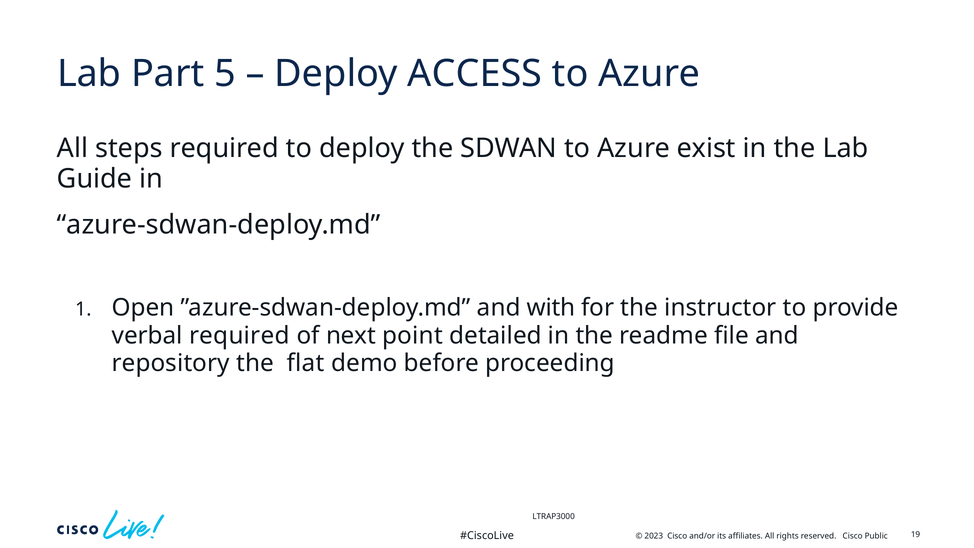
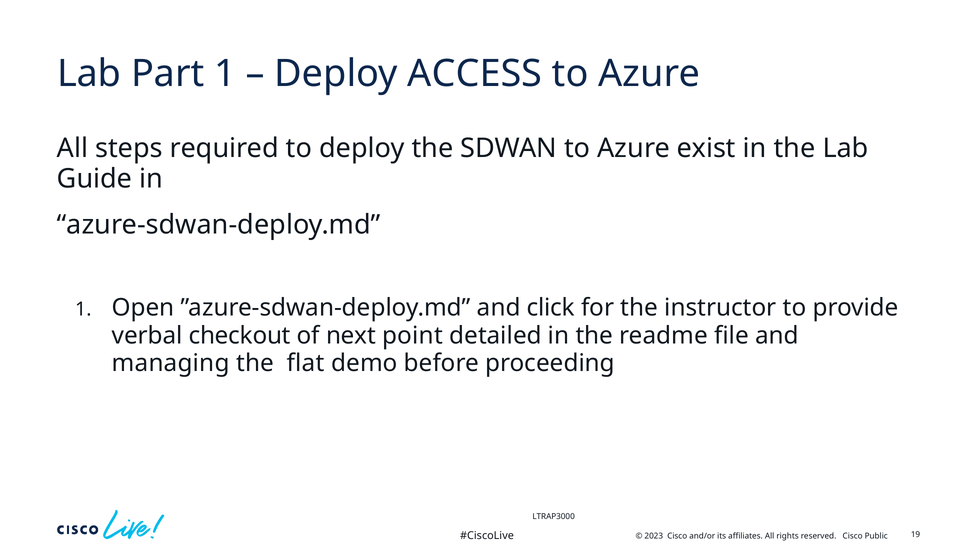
Part 5: 5 -> 1
with: with -> click
verbal required: required -> checkout
repository: repository -> managing
